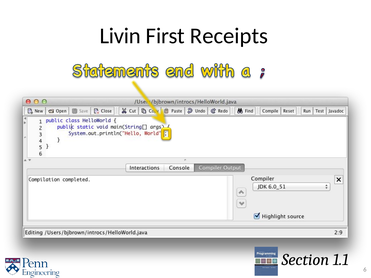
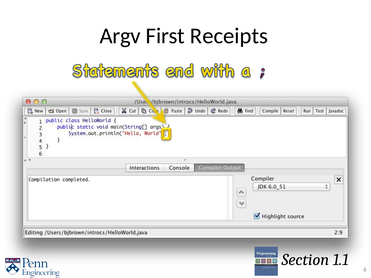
Livin: Livin -> Argv
